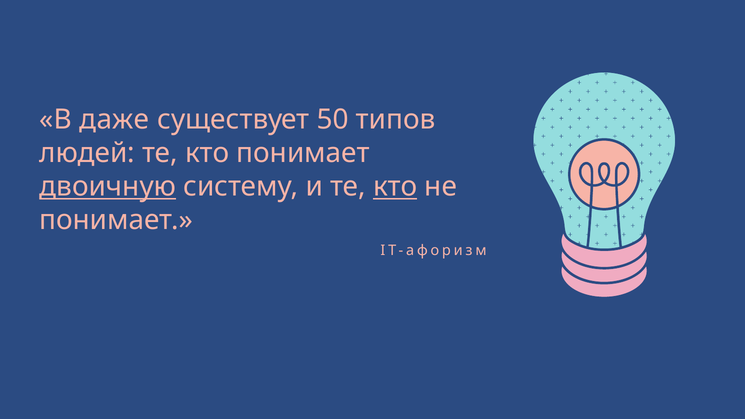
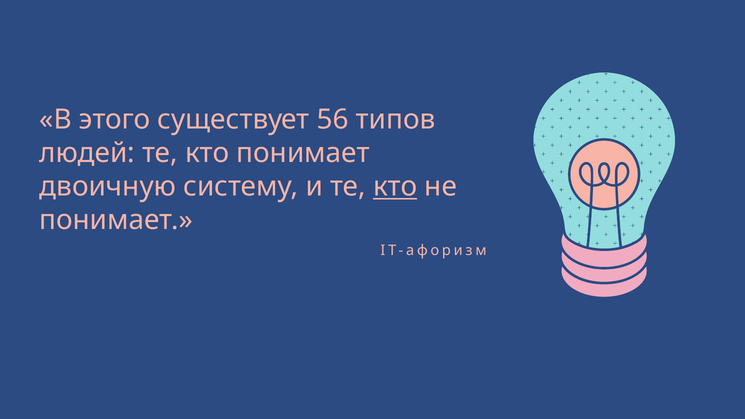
даже: даже -> этого
50: 50 -> 56
двоичную underline: present -> none
